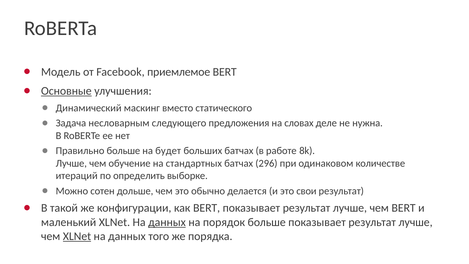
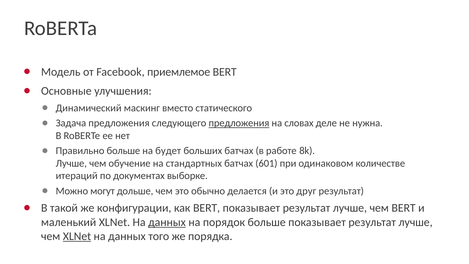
Основные underline: present -> none
Задача несловарным: несловарным -> предложения
предложения at (239, 123) underline: none -> present
296: 296 -> 601
определить: определить -> документах
сотен: сотен -> могут
свои: свои -> друг
